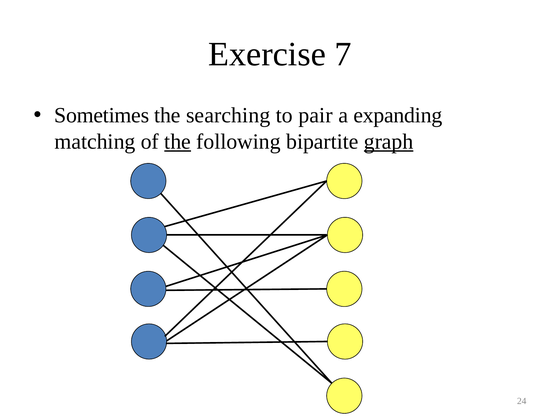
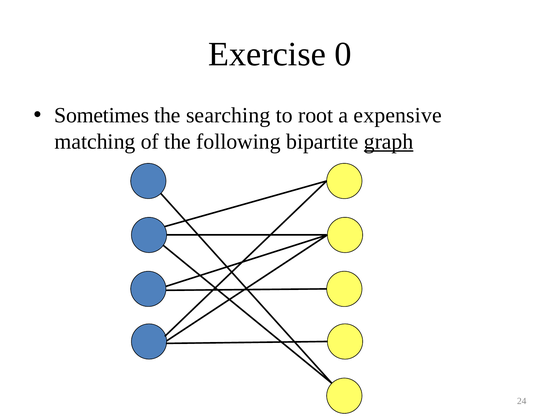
7: 7 -> 0
pair: pair -> root
expanding: expanding -> expensive
the at (178, 142) underline: present -> none
